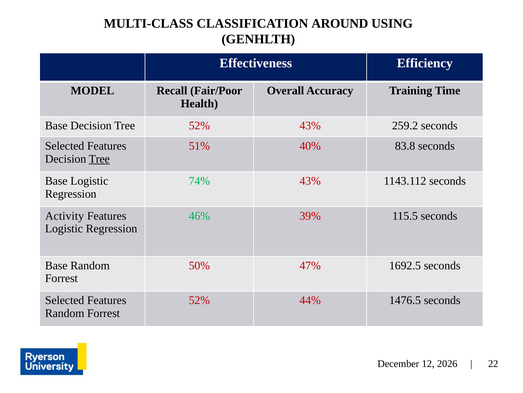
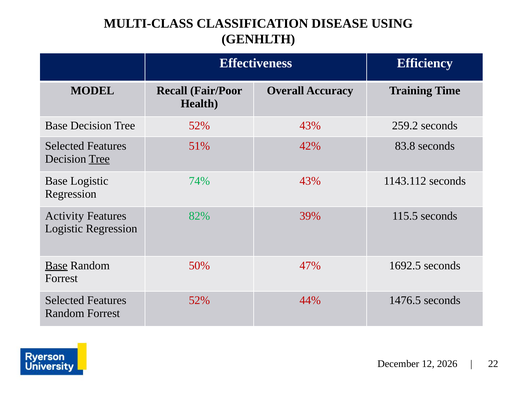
AROUND: AROUND -> DISEASE
40%: 40% -> 42%
46%: 46% -> 82%
Base at (56, 265) underline: none -> present
